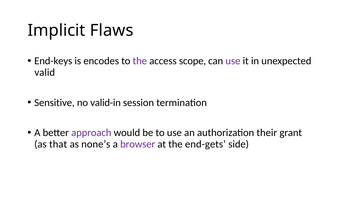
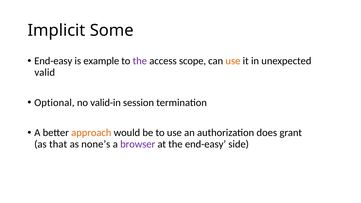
Flaws: Flaws -> Some
End-keys at (53, 61): End-keys -> End-easy
encodes: encodes -> example
use at (233, 61) colour: purple -> orange
Sensitive: Sensitive -> Optional
approach colour: purple -> orange
their: their -> does
the end-gets: end-gets -> end-easy
